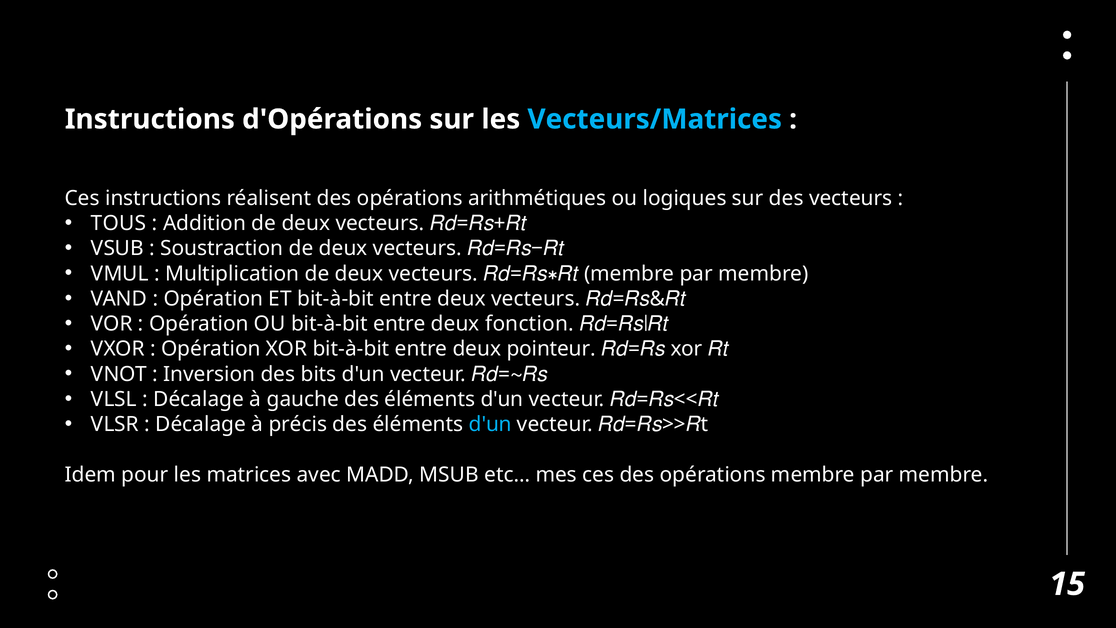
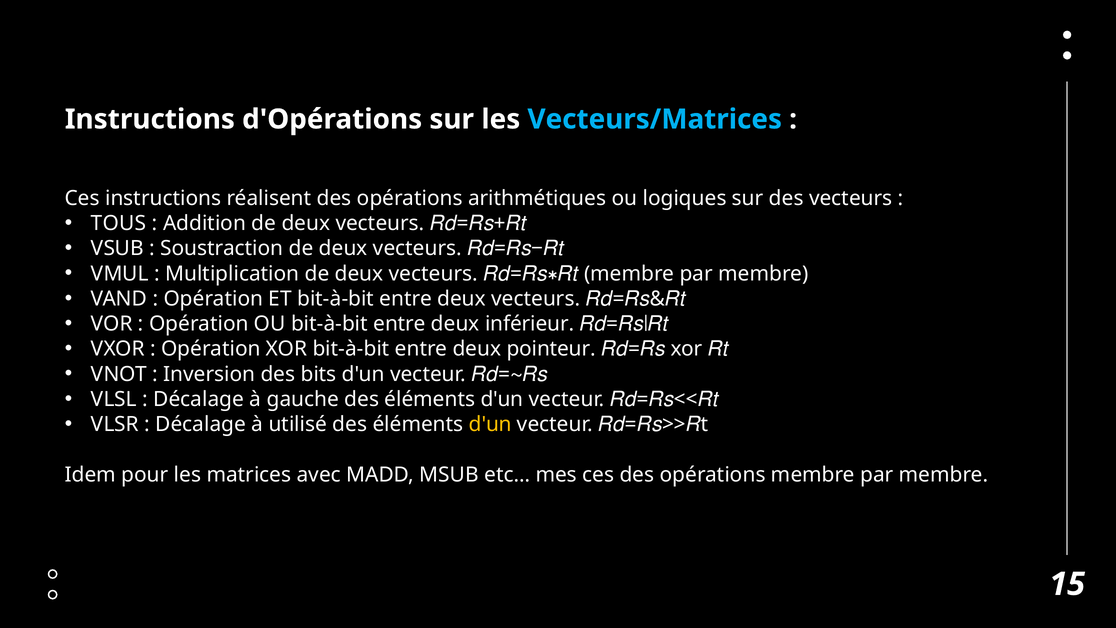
fonction: fonction -> inférieur
précis: précis -> utilisé
d'un at (490, 424) colour: light blue -> yellow
